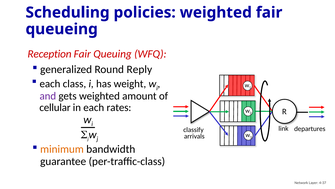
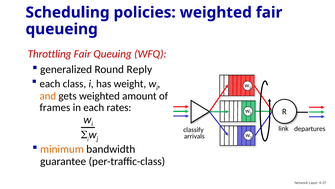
Reception: Reception -> Throttling
and colour: purple -> orange
cellular: cellular -> frames
